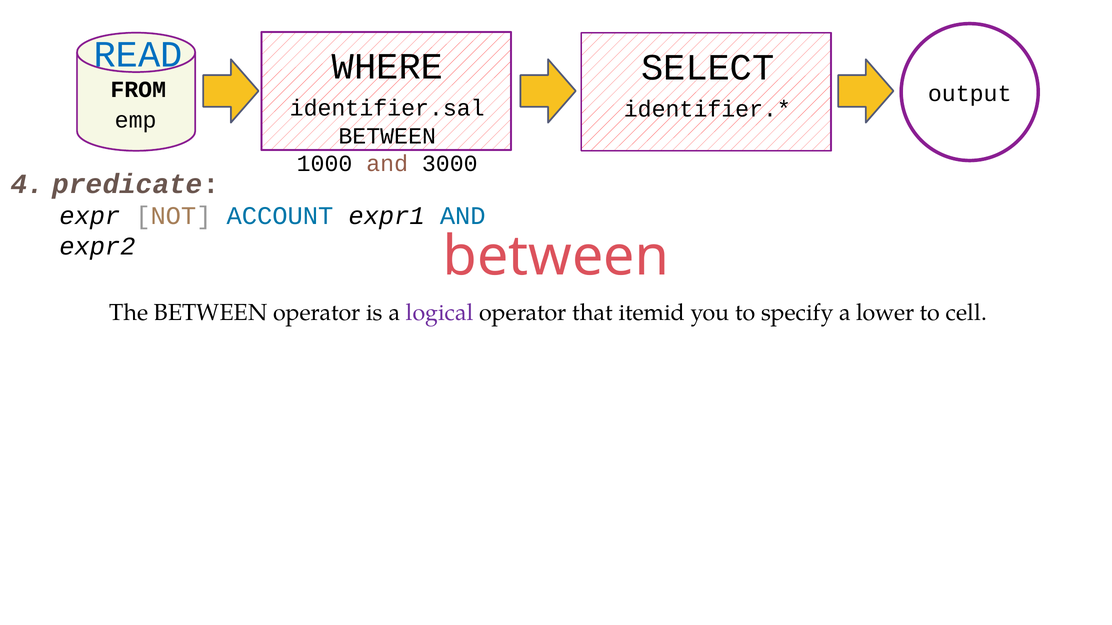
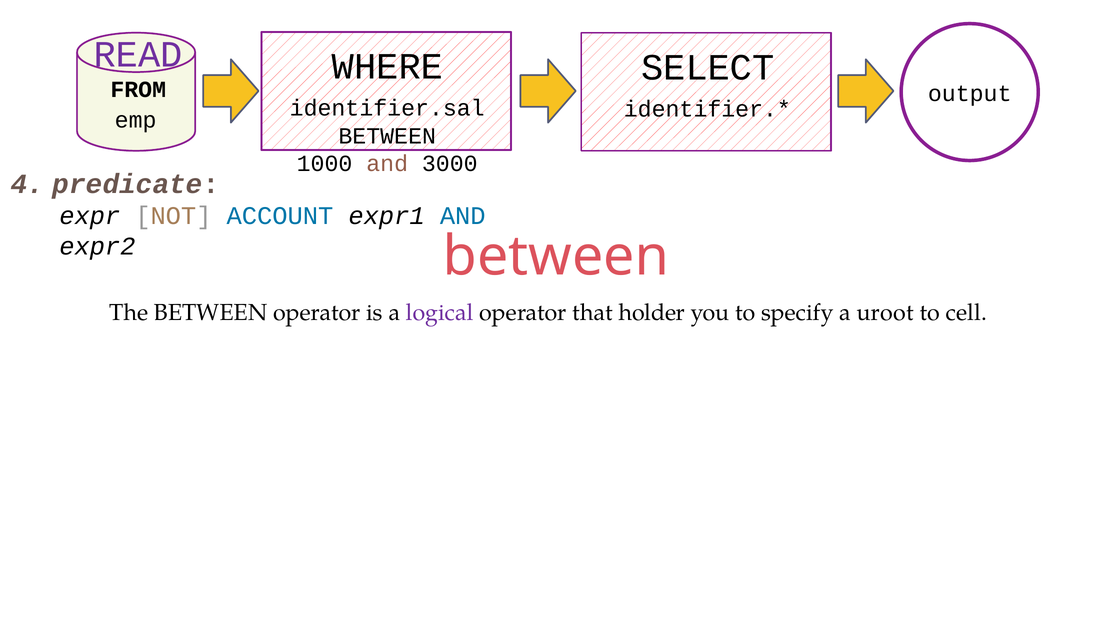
READ colour: blue -> purple
itemid: itemid -> holder
lower: lower -> uroot
